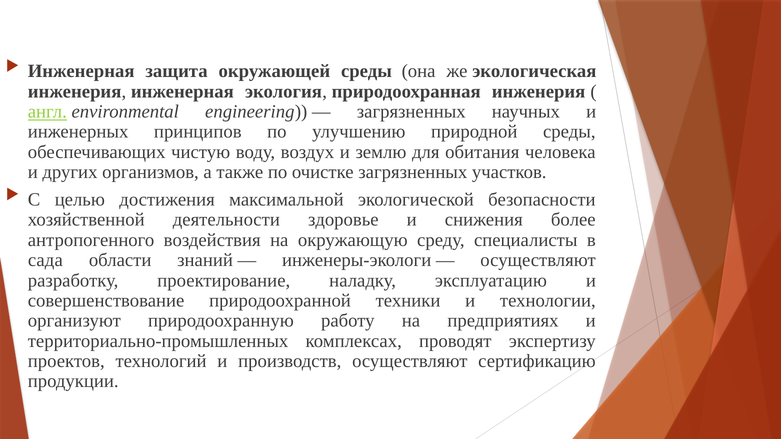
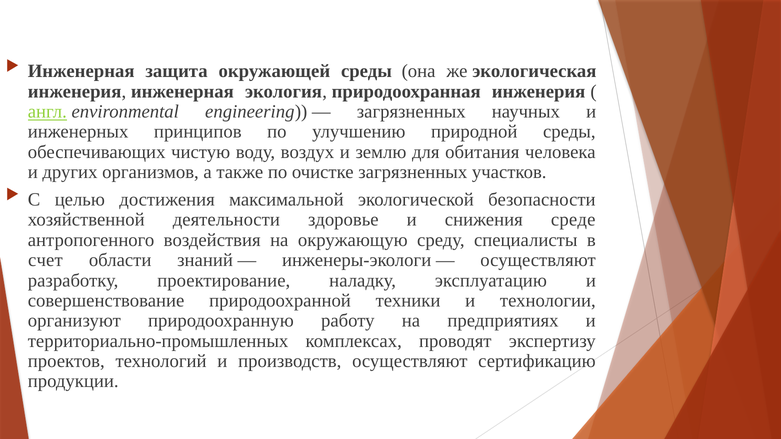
более: более -> среде
сада: сада -> счет
